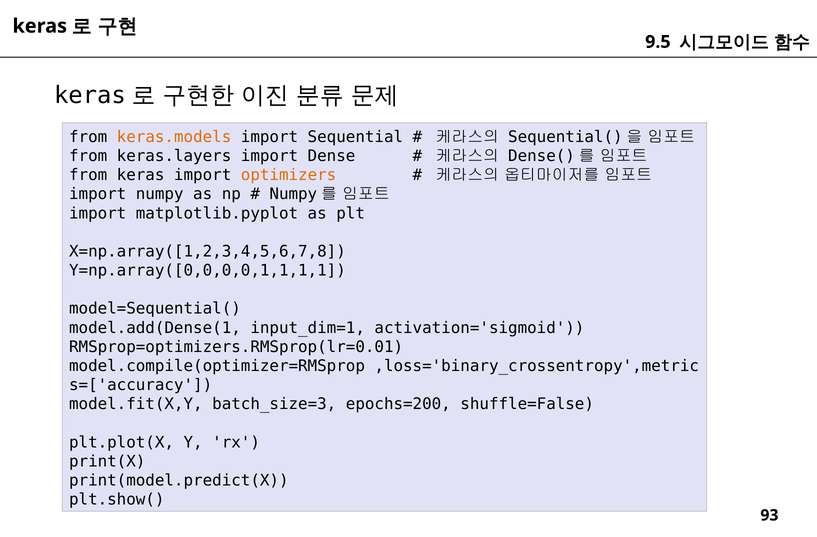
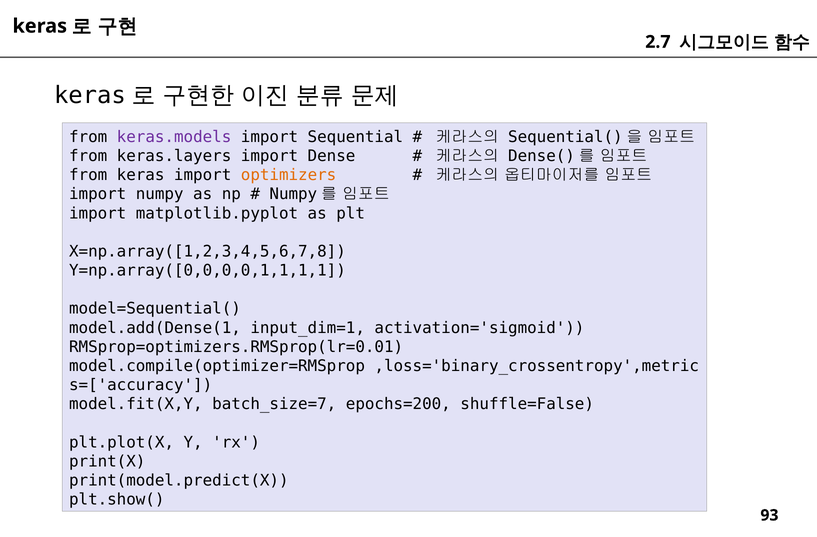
9.5: 9.5 -> 2.7
keras.models colour: orange -> purple
batch_size=3: batch_size=3 -> batch_size=7
